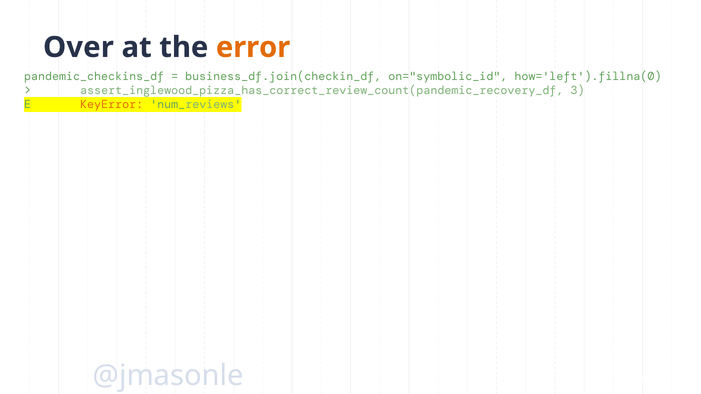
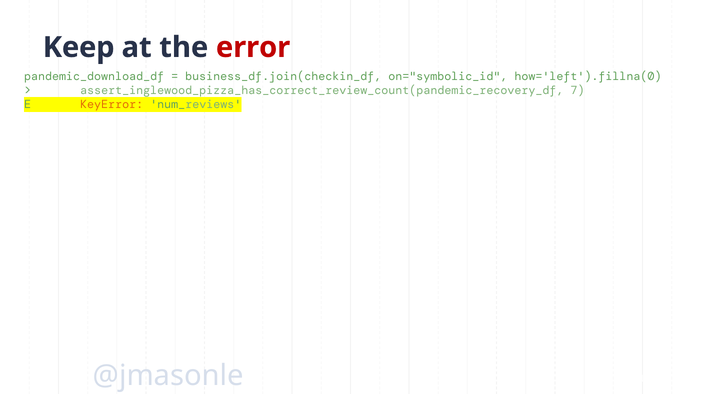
Over: Over -> Keep
error colour: orange -> red
pandemic_checkins_df: pandemic_checkins_df -> pandemic_download_df
3: 3 -> 7
